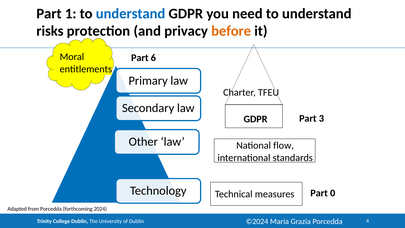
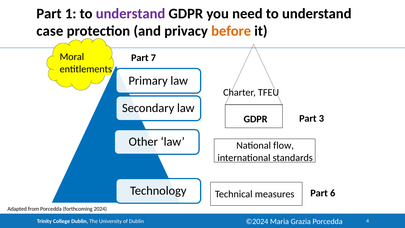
understand at (131, 13) colour: blue -> purple
risks: risks -> case
6: 6 -> 7
0: 0 -> 6
